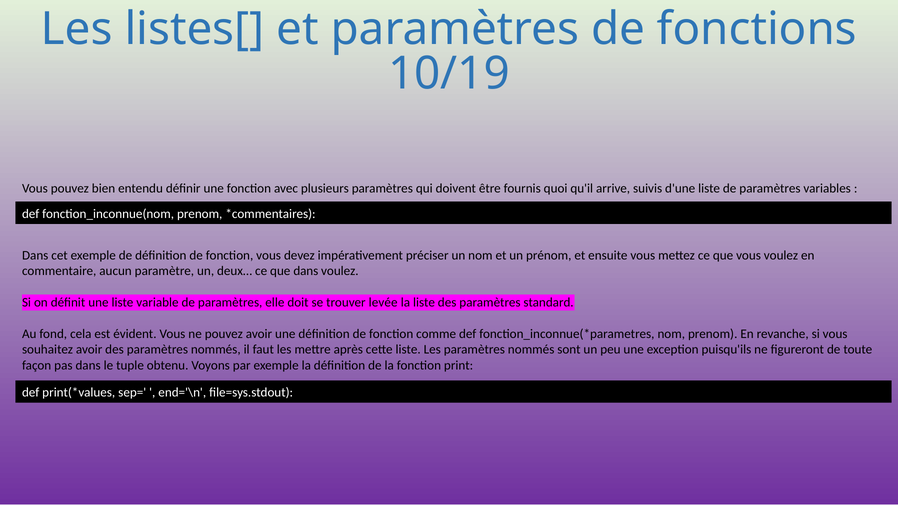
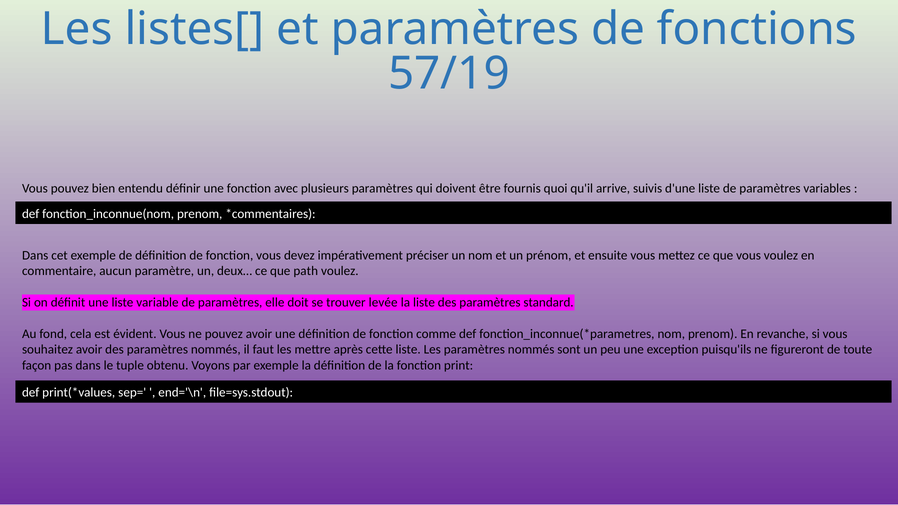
10/19: 10/19 -> 57/19
que dans: dans -> path
